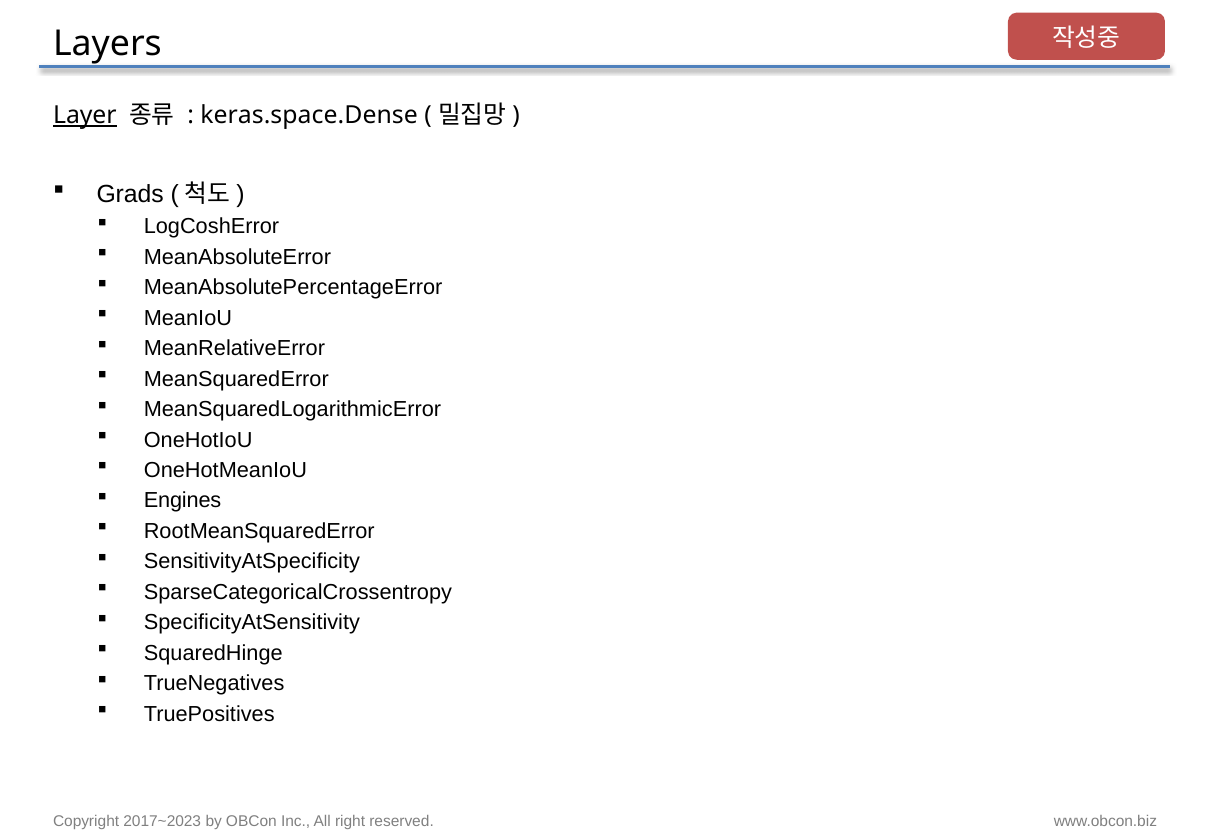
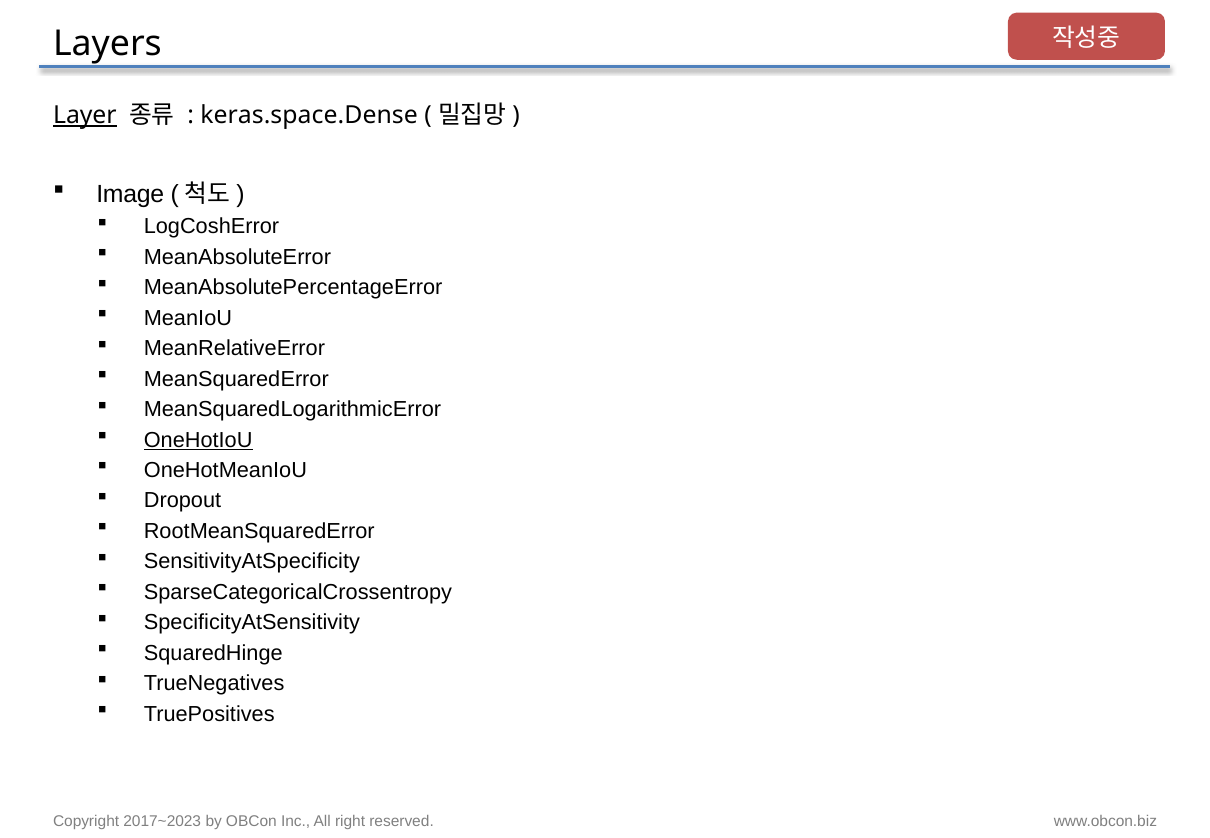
Grads: Grads -> Image
OneHotIoU underline: none -> present
Engines: Engines -> Dropout
